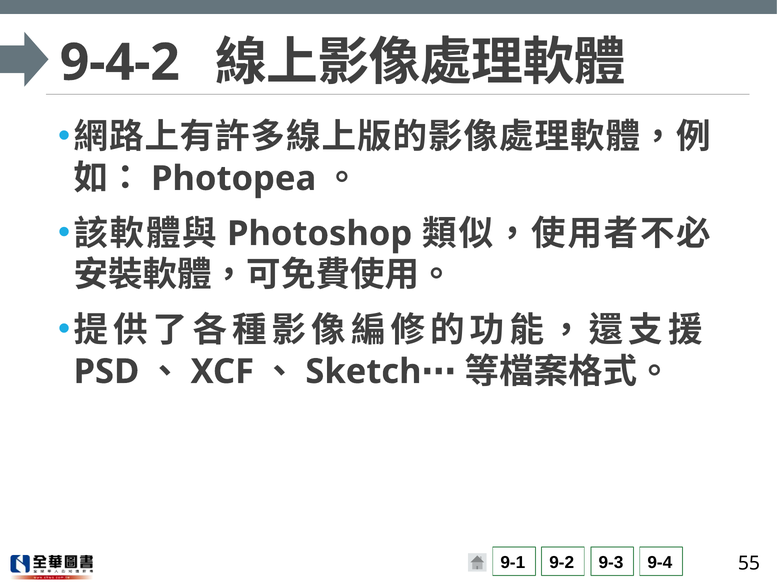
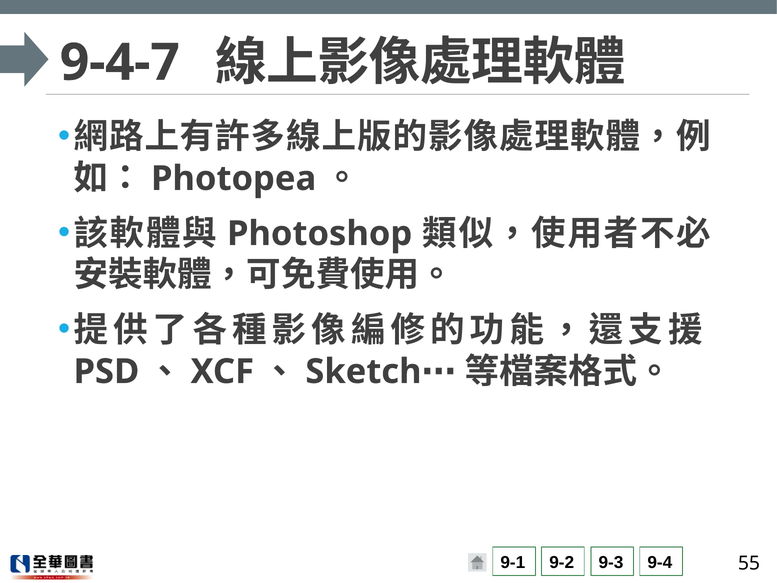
9-4-2: 9-4-2 -> 9-4-7
